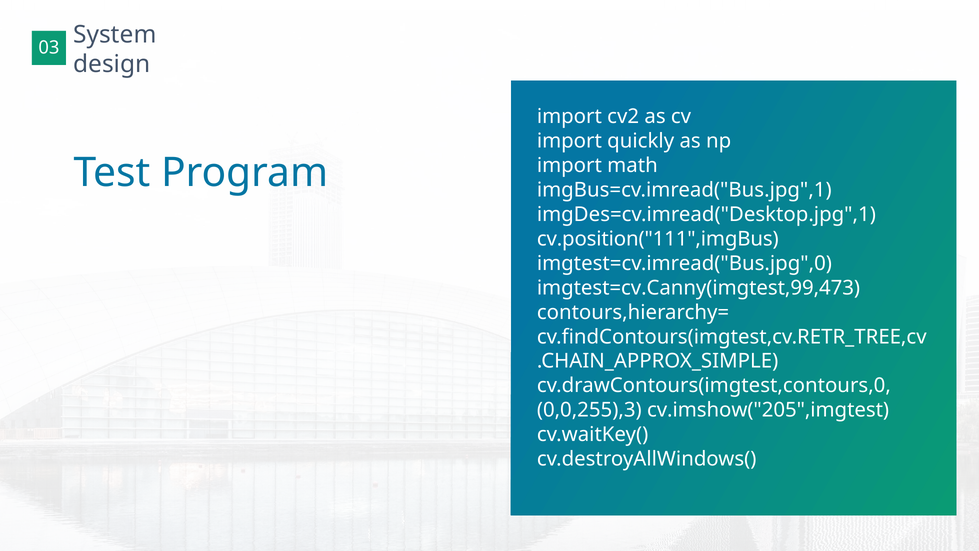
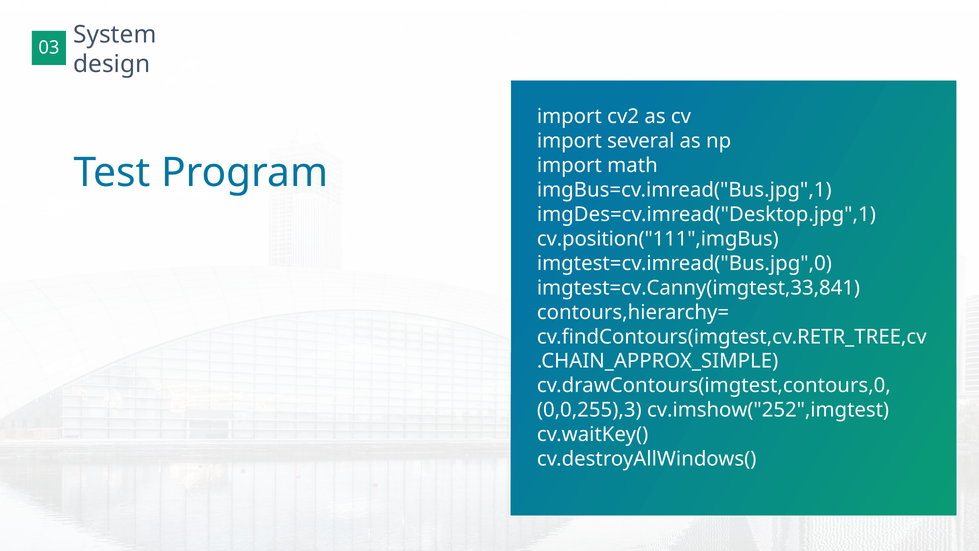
quickly: quickly -> several
imgtest=cv.Canny(imgtest,99,473: imgtest=cv.Canny(imgtest,99,473 -> imgtest=cv.Canny(imgtest,33,841
cv.imshow("205",imgtest: cv.imshow("205",imgtest -> cv.imshow("252",imgtest
